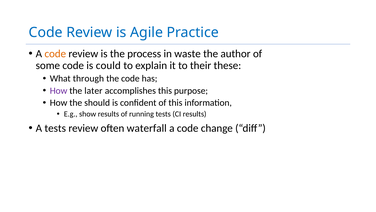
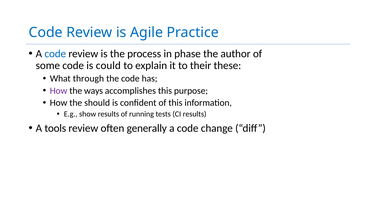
code at (55, 54) colour: orange -> blue
waste: waste -> phase
later: later -> ways
A tests: tests -> tools
waterfall: waterfall -> generally
